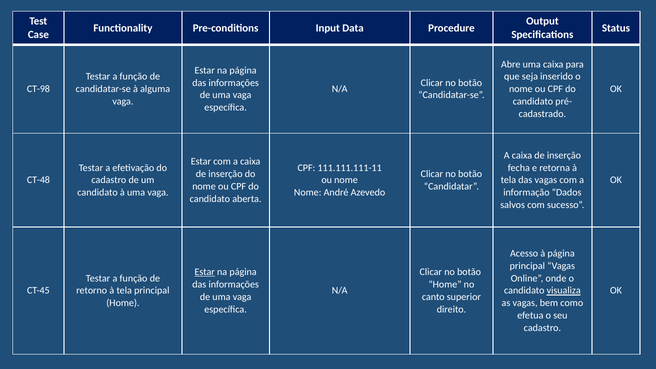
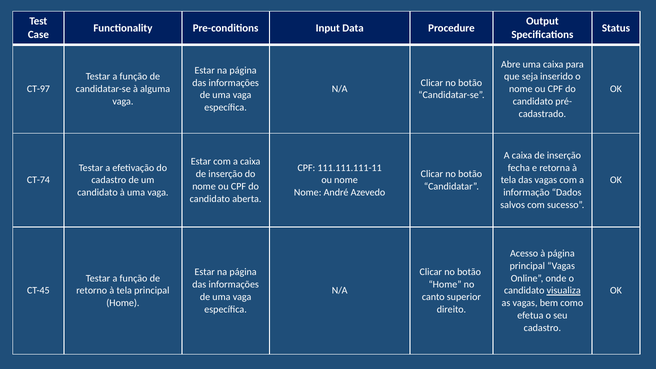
CT-98: CT-98 -> CT-97
CT-48: CT-48 -> CT-74
Estar at (205, 272) underline: present -> none
